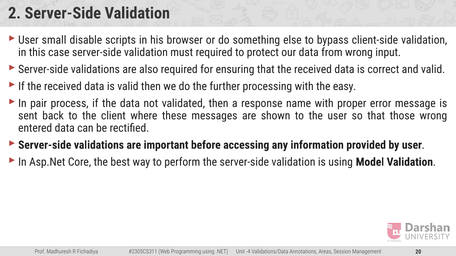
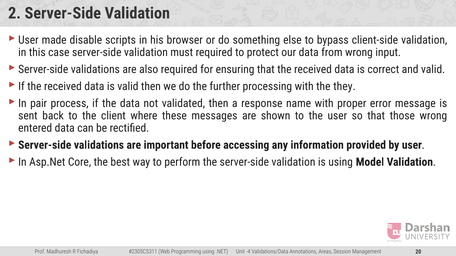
small: small -> made
easy: easy -> they
